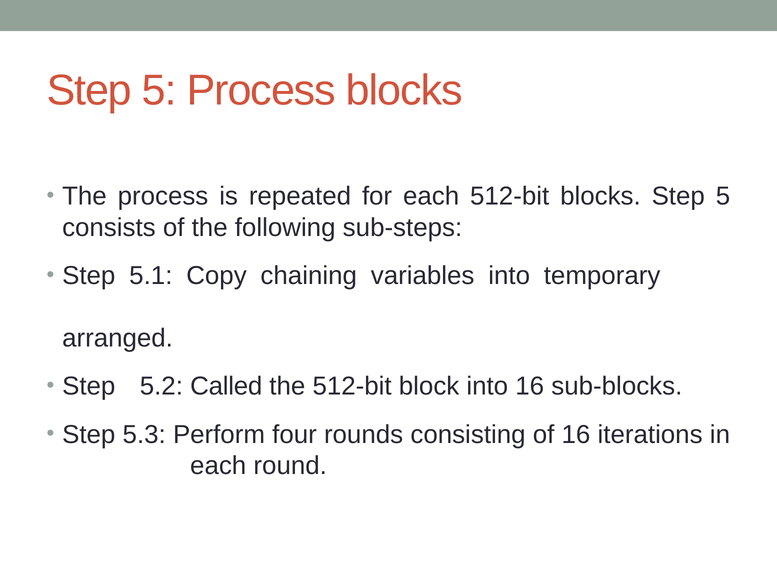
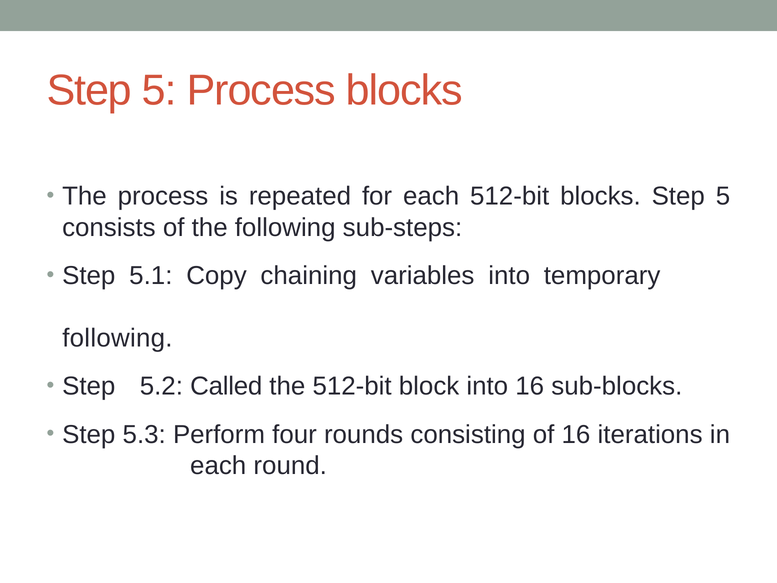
arranged at (118, 338): arranged -> following
